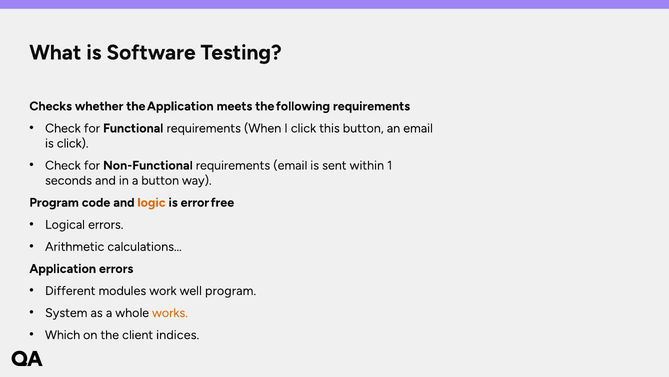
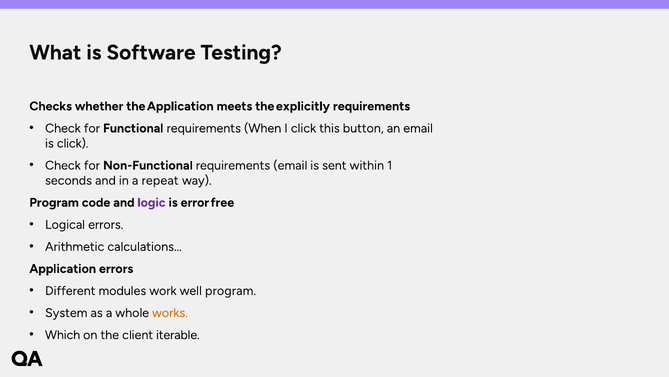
following: following -> explicitly
a button: button -> repeat
logic colour: orange -> purple
indices: indices -> iterable
